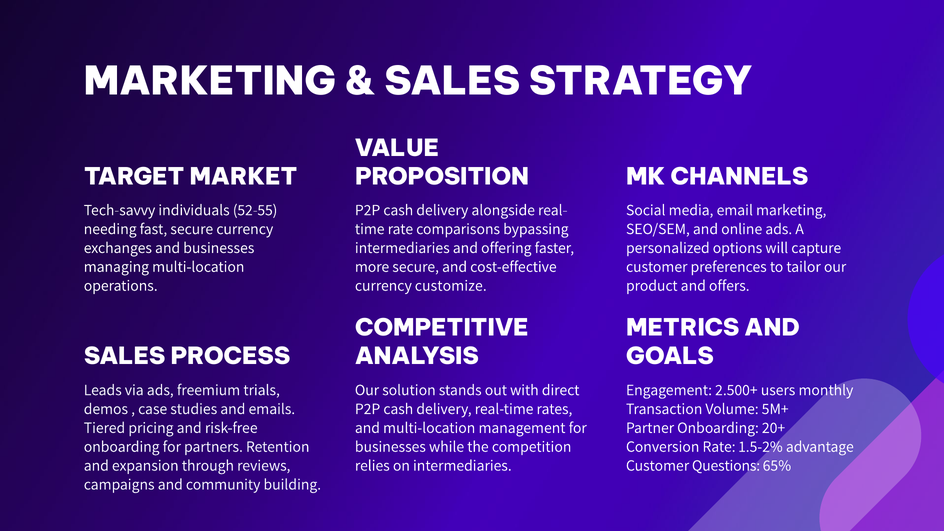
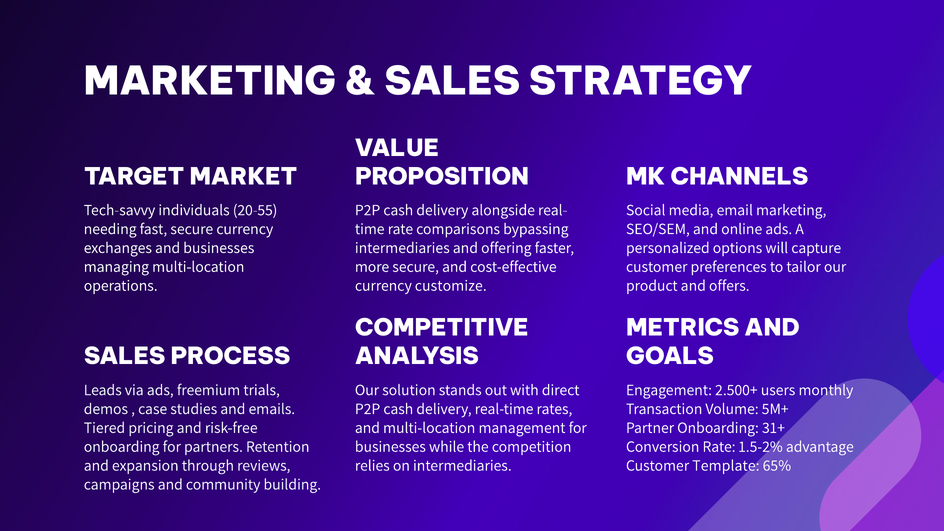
52-55: 52-55 -> 20-55
20+: 20+ -> 31+
Questions: Questions -> Template
